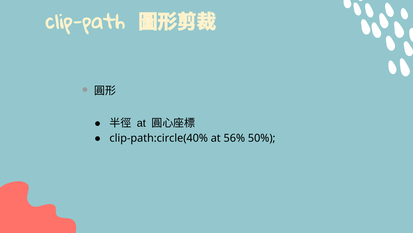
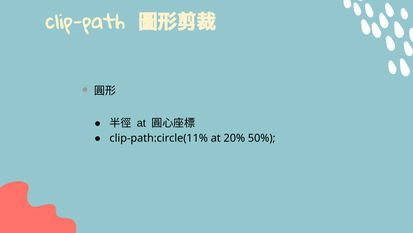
clip-path:circle(40%: clip-path:circle(40% -> clip-path:circle(11%
56%: 56% -> 20%
